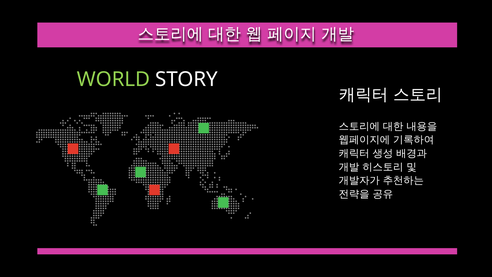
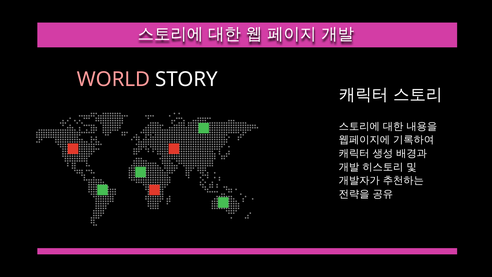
WORLD colour: light green -> pink
